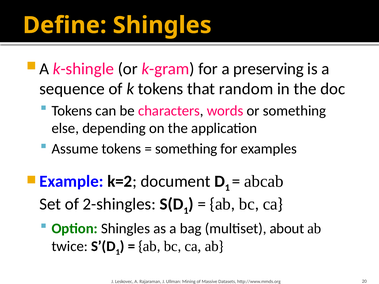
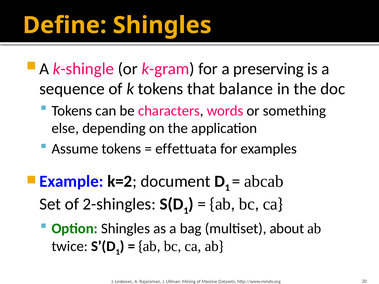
random: random -> balance
something at (186, 149): something -> effettuata
